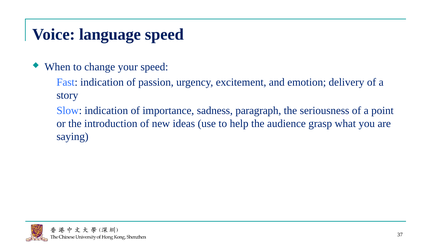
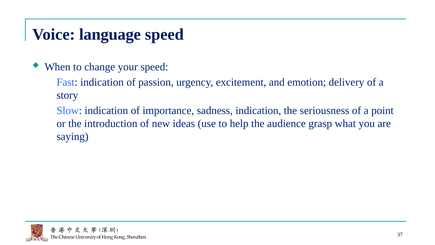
sadness paragraph: paragraph -> indication
